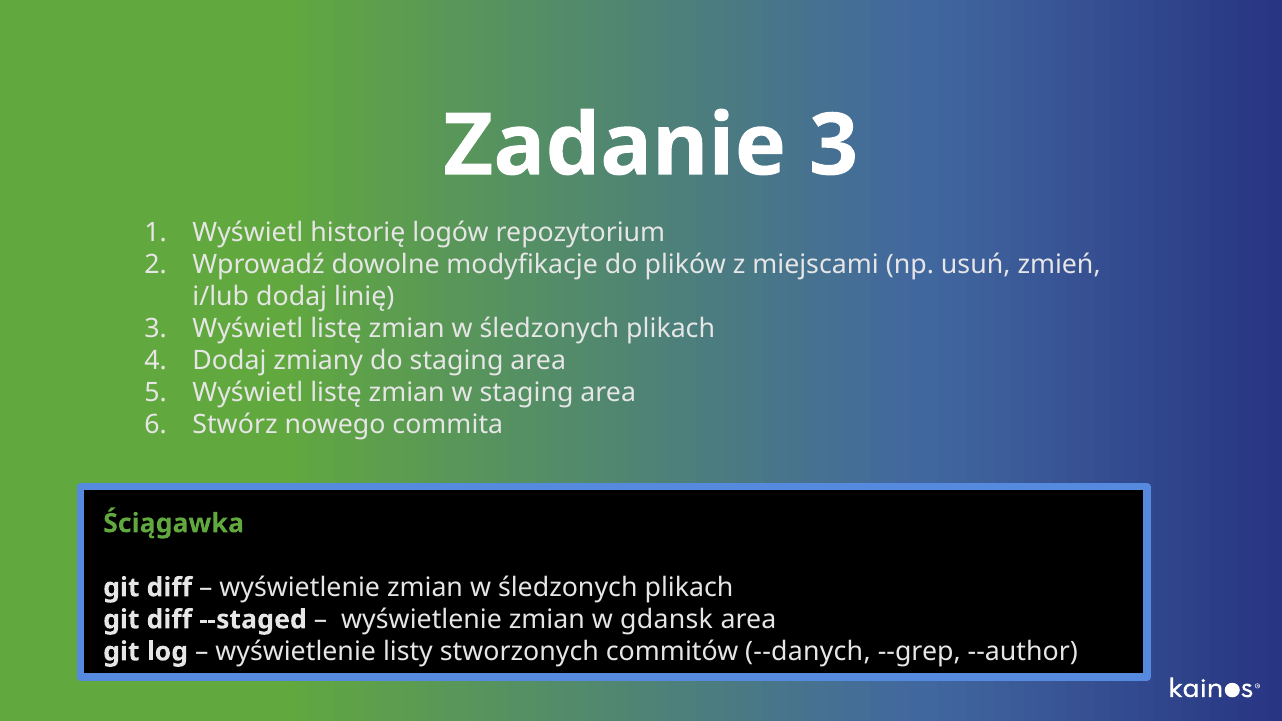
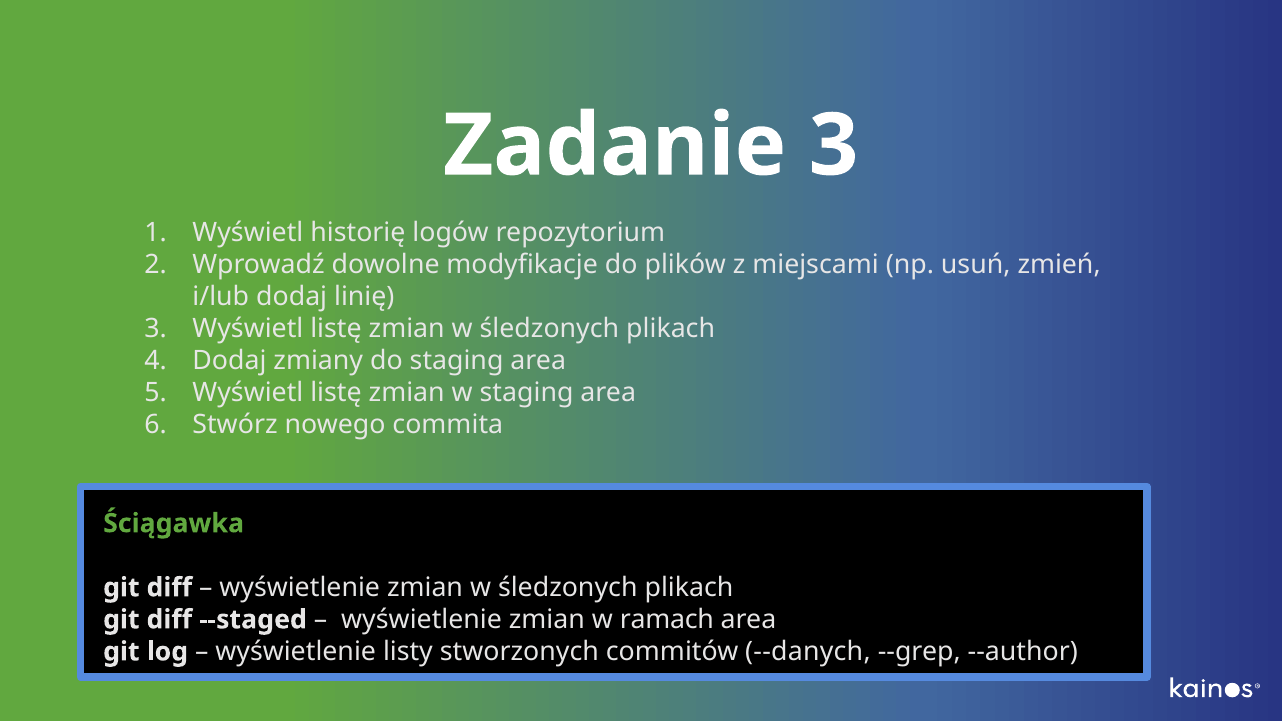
gdansk: gdansk -> ramach
